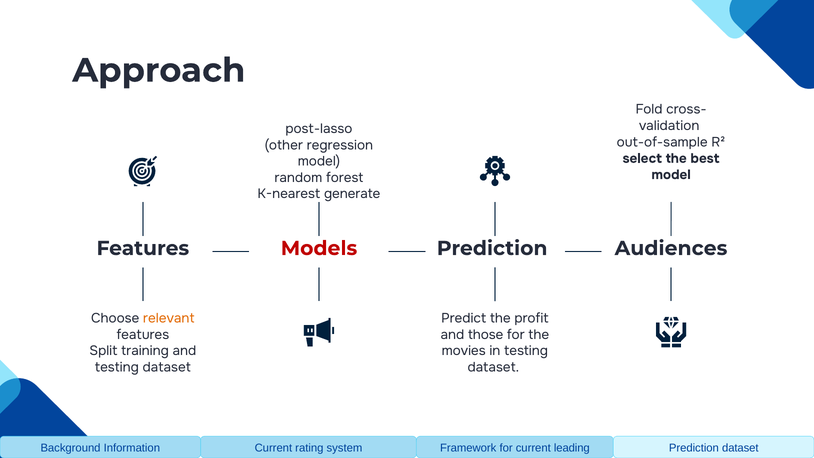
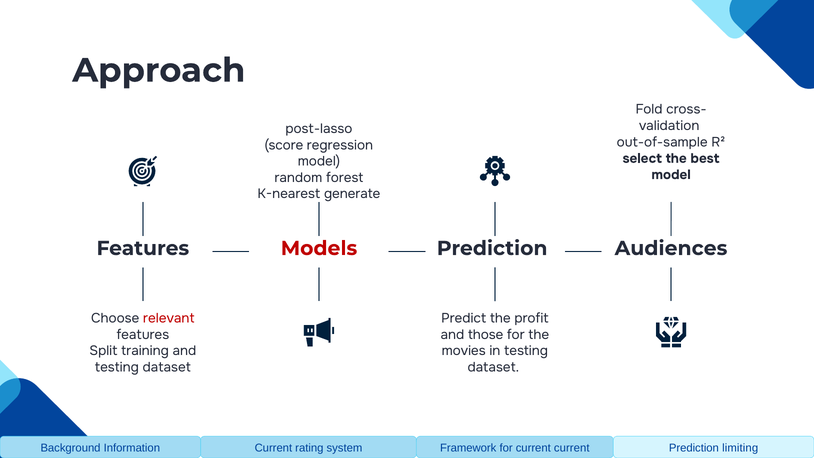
other: other -> score
relevant colour: orange -> red
current leading: leading -> current
Prediction dataset: dataset -> limiting
